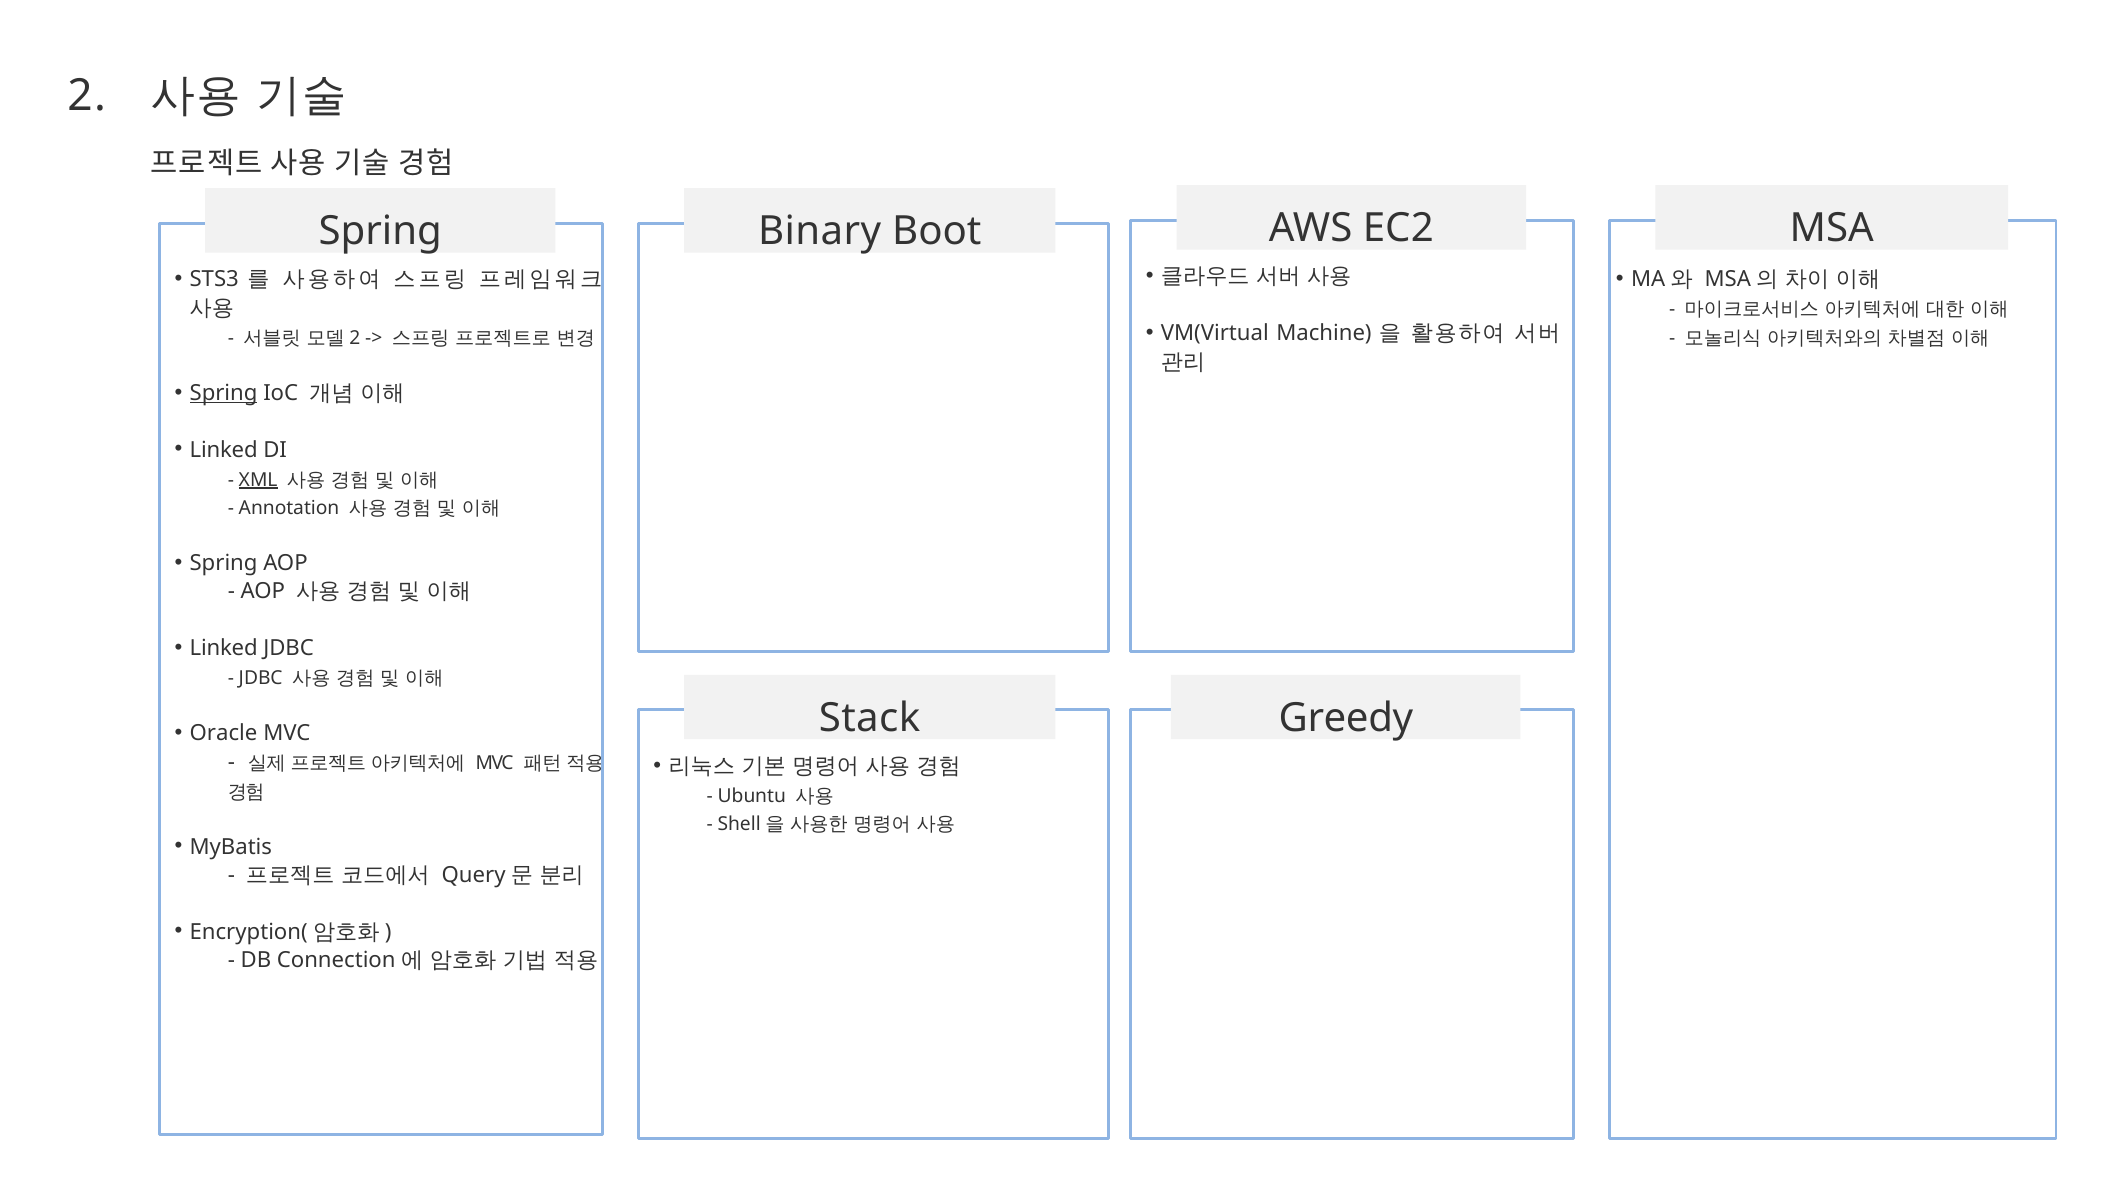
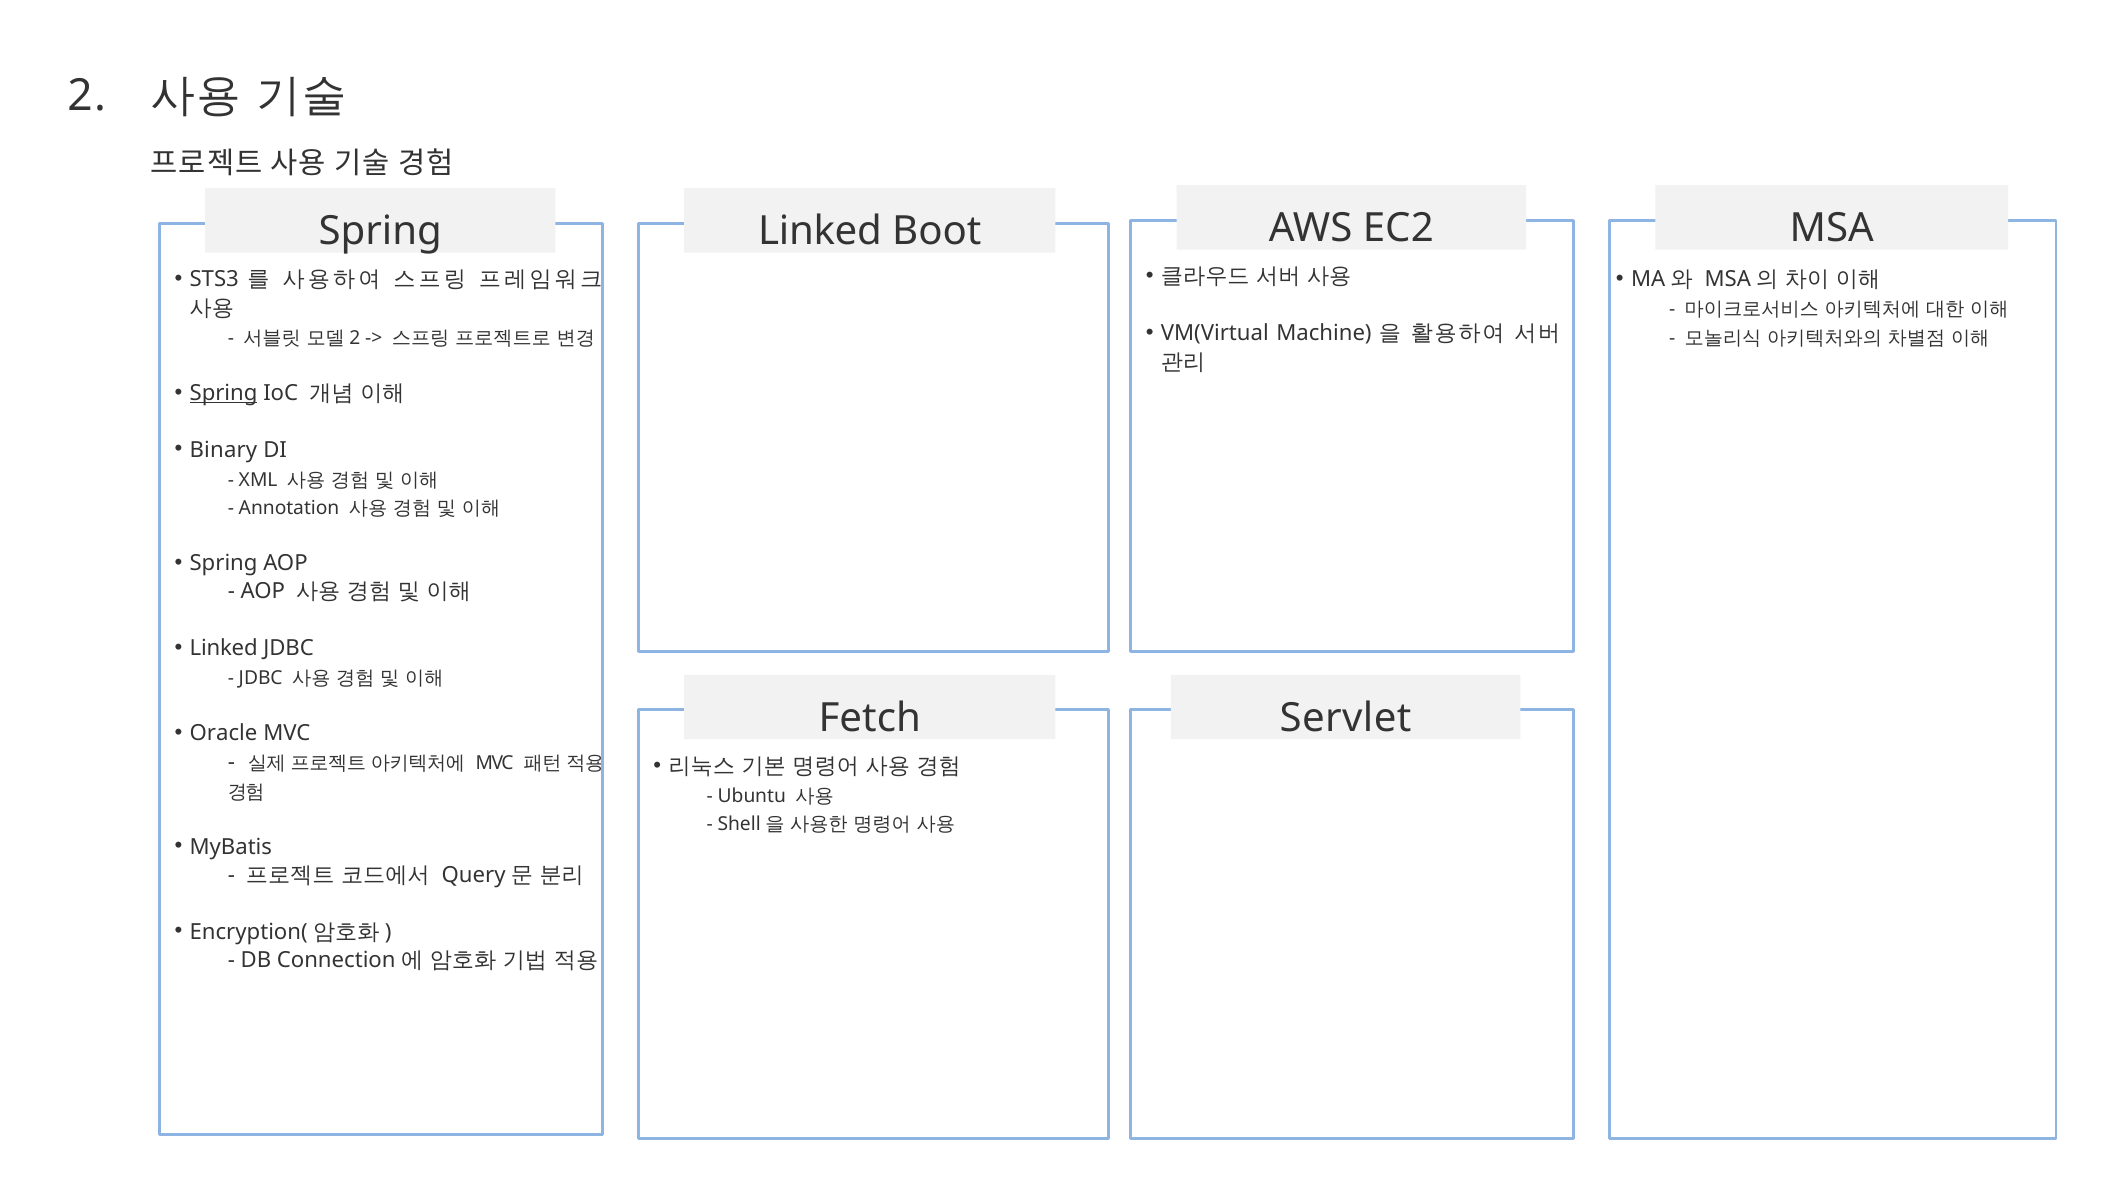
Spring Binary: Binary -> Linked
Linked at (224, 450): Linked -> Binary
XML underline: present -> none
Stack: Stack -> Fetch
Greedy: Greedy -> Servlet
